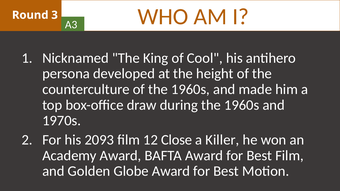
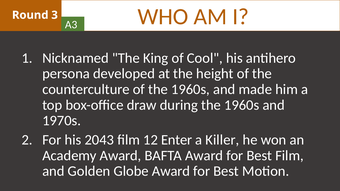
2093: 2093 -> 2043
Close: Close -> Enter
